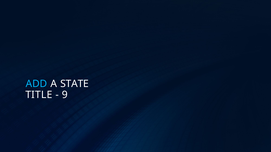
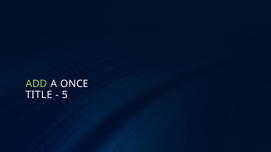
ADD colour: light blue -> light green
STATE: STATE -> ONCE
9: 9 -> 5
